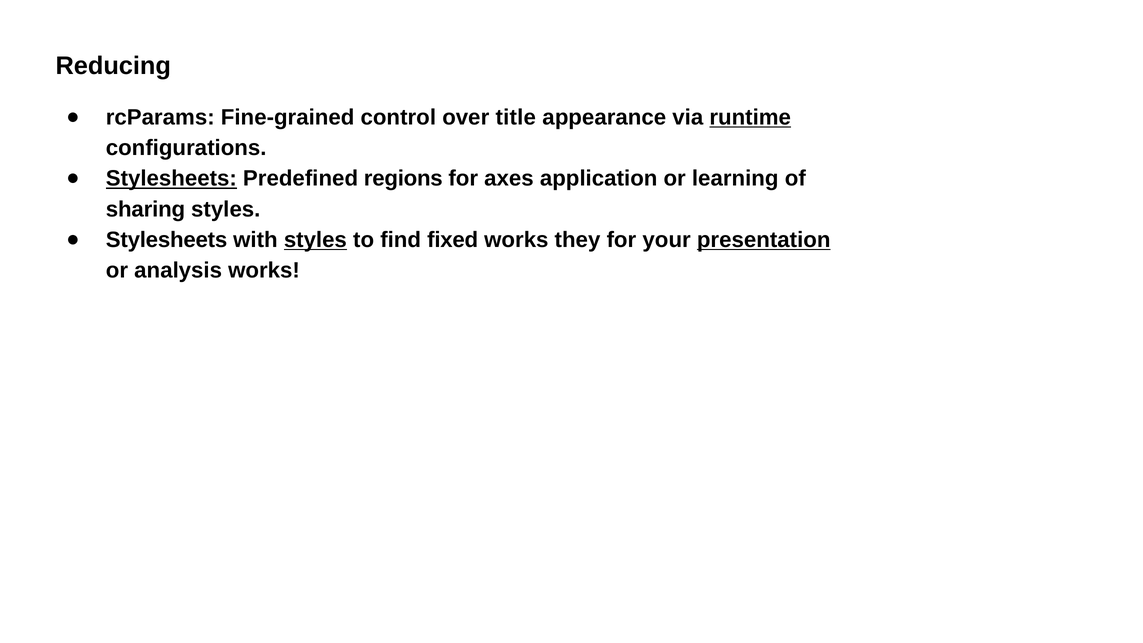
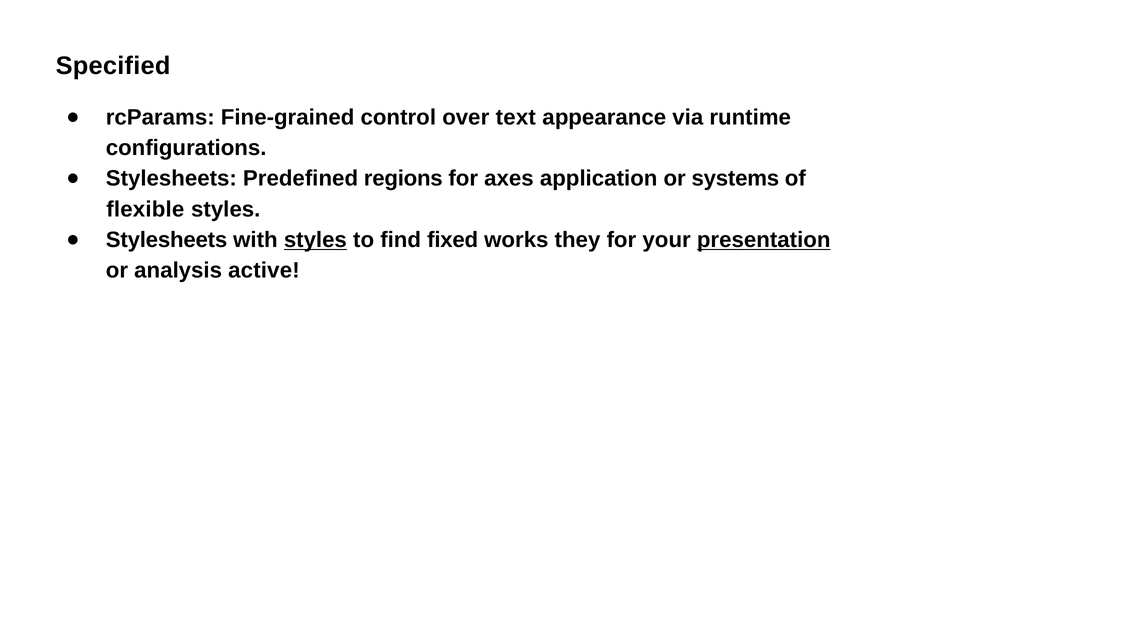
Reducing: Reducing -> Specified
title: title -> text
runtime underline: present -> none
Stylesheets at (171, 179) underline: present -> none
learning: learning -> systems
sharing: sharing -> flexible
analysis works: works -> active
